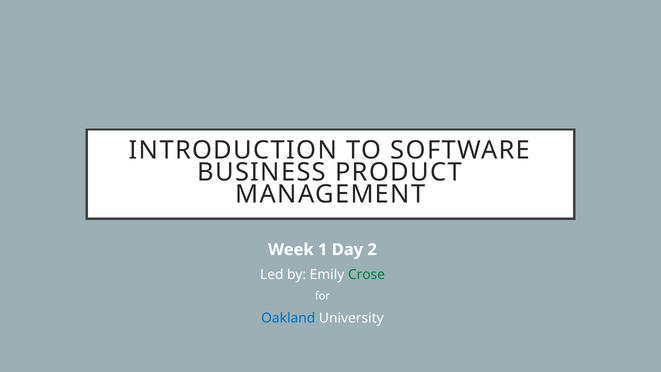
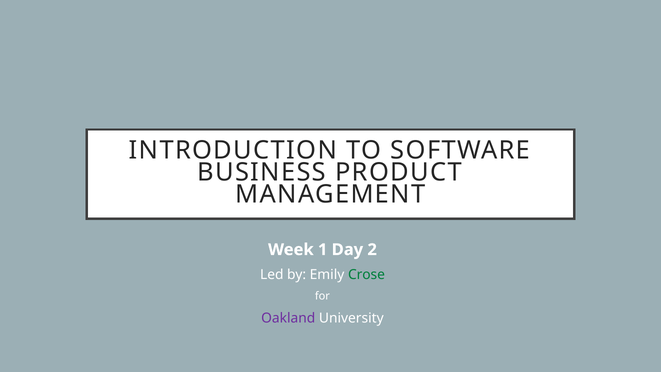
Oakland colour: blue -> purple
